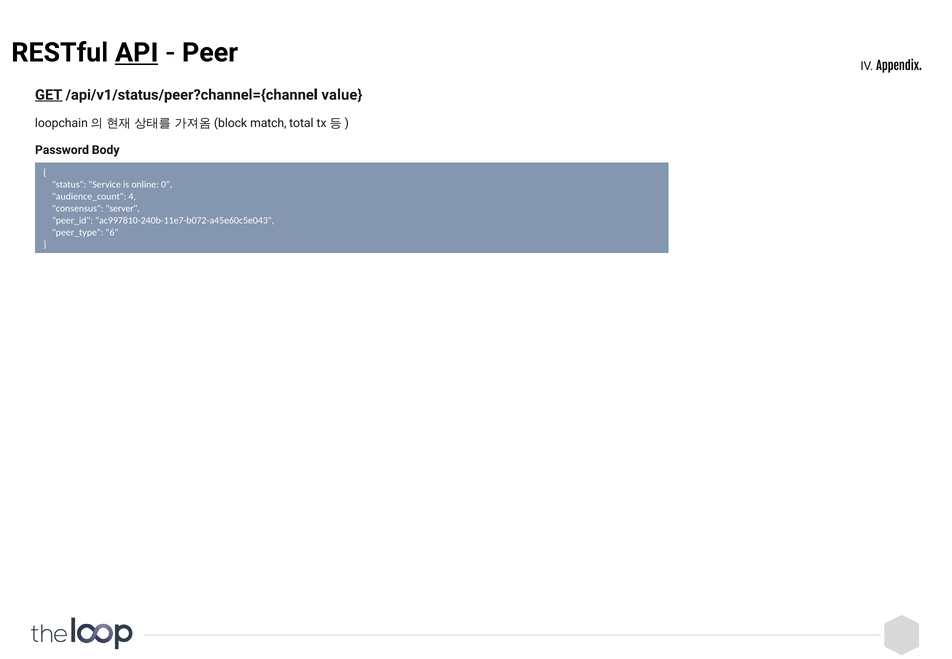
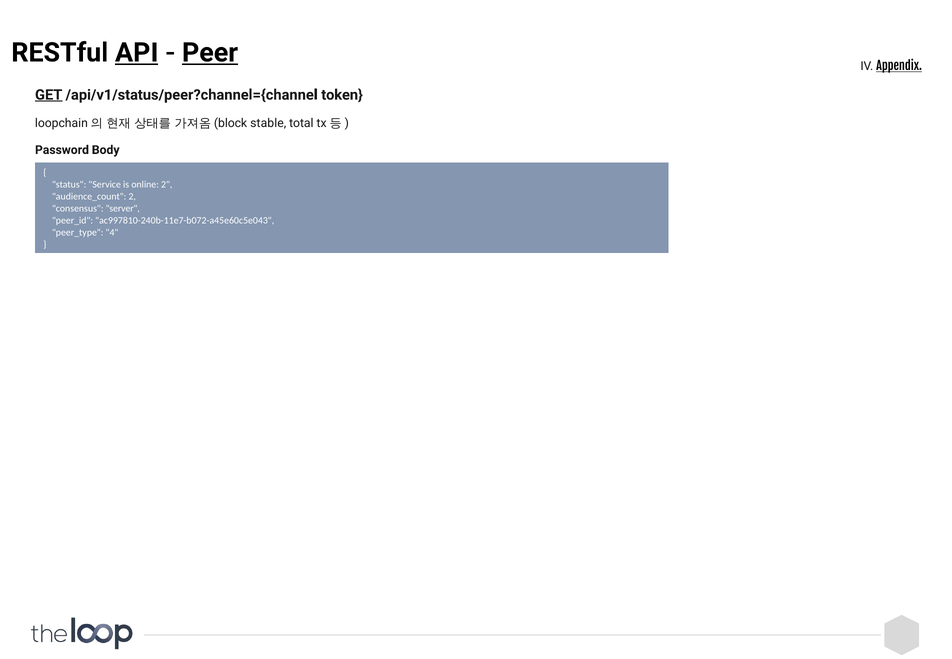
Peer underline: none -> present
Appendix underline: none -> present
value: value -> token
match: match -> stable
online 0: 0 -> 2
4 at (132, 196): 4 -> 2
6: 6 -> 4
